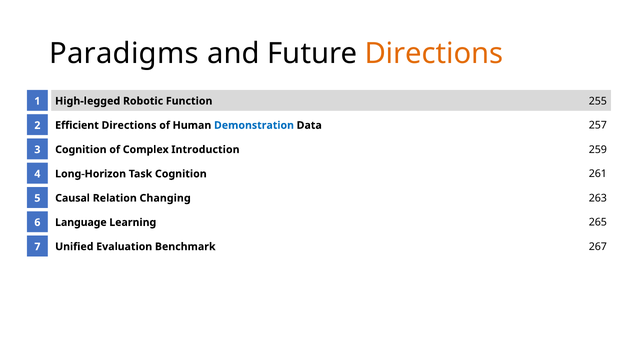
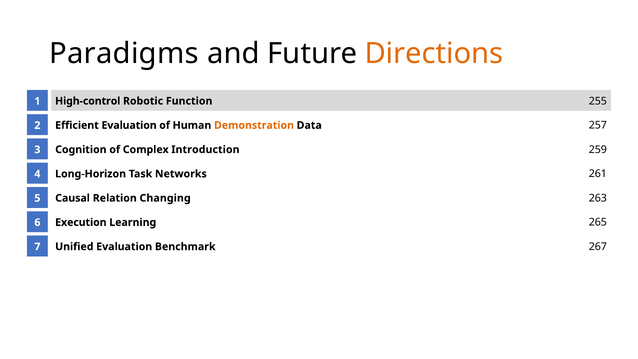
High-legged: High-legged -> High-control
Efficient Directions: Directions -> Evaluation
Demonstration colour: blue -> orange
Task Cognition: Cognition -> Networks
Language: Language -> Execution
